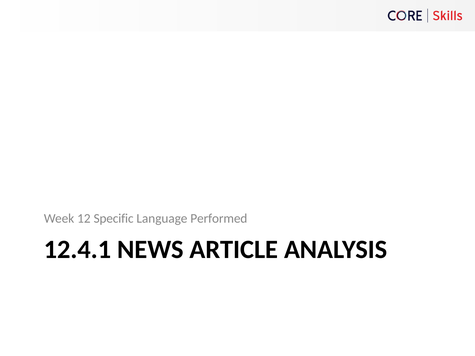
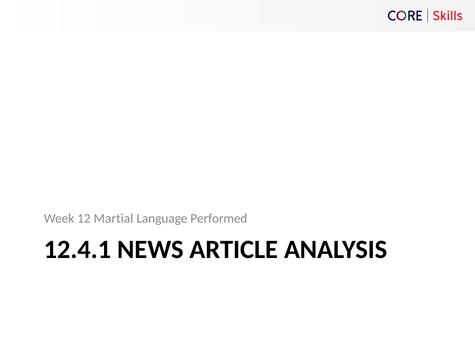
Specific: Specific -> Martial
